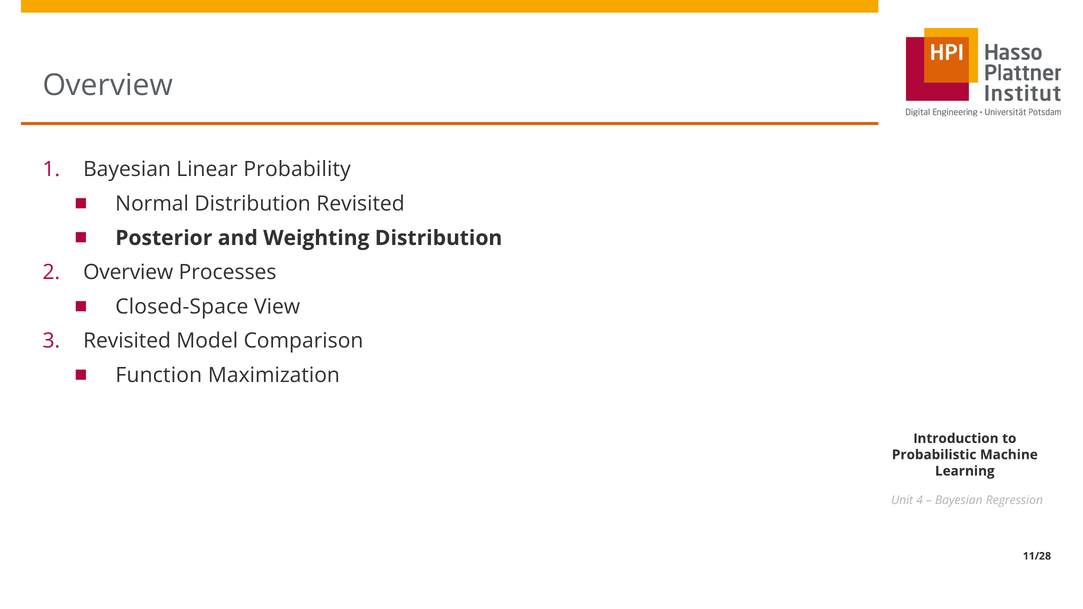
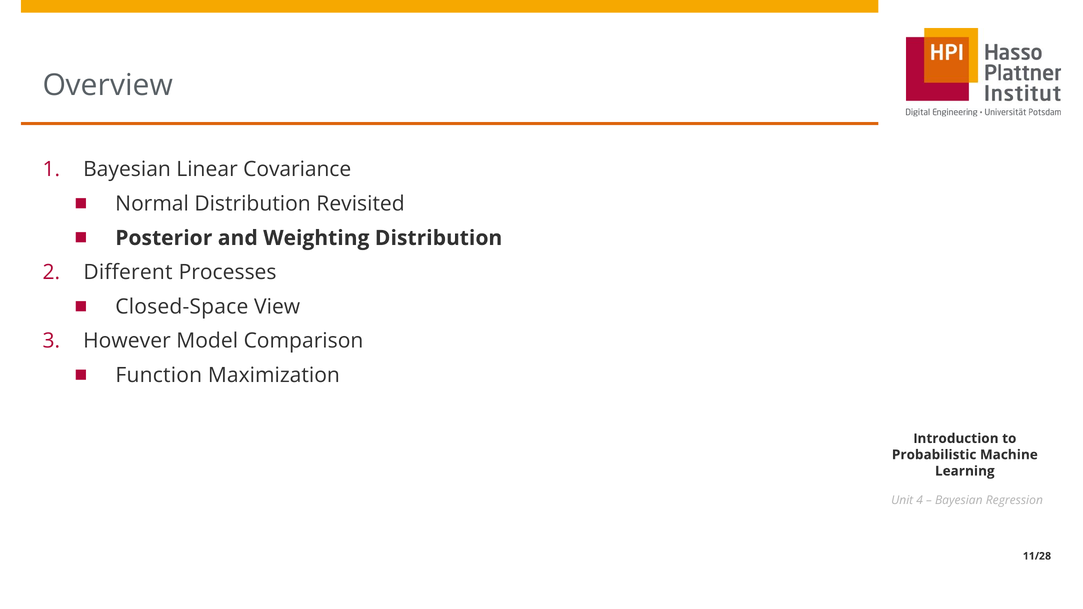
Probability: Probability -> Covariance
Overview at (128, 272): Overview -> Different
Revisited at (127, 341): Revisited -> However
